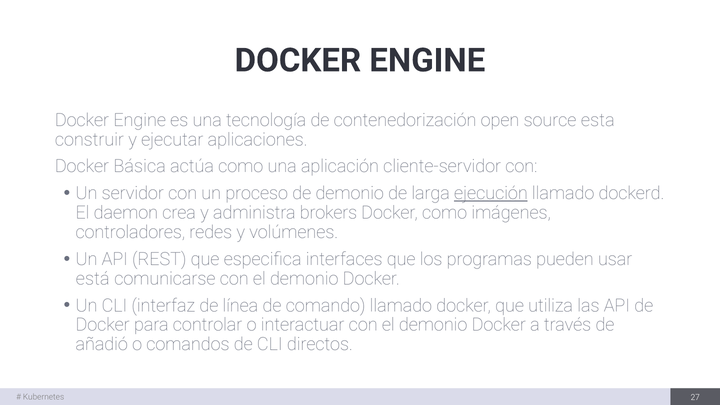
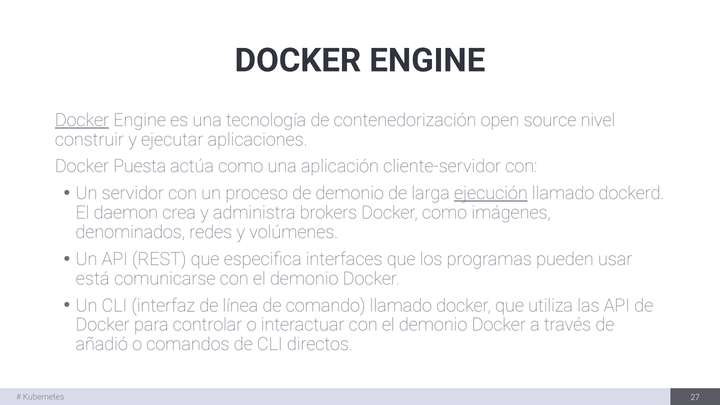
Docker at (82, 120) underline: none -> present
esta: esta -> nivel
Básica: Básica -> Puesta
controladores: controladores -> denominados
